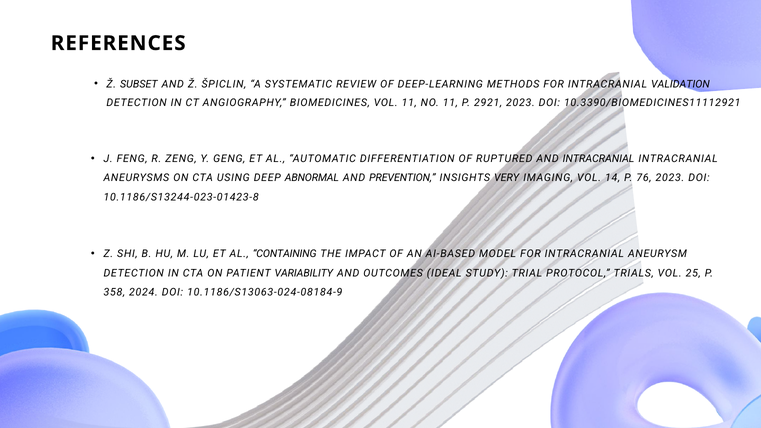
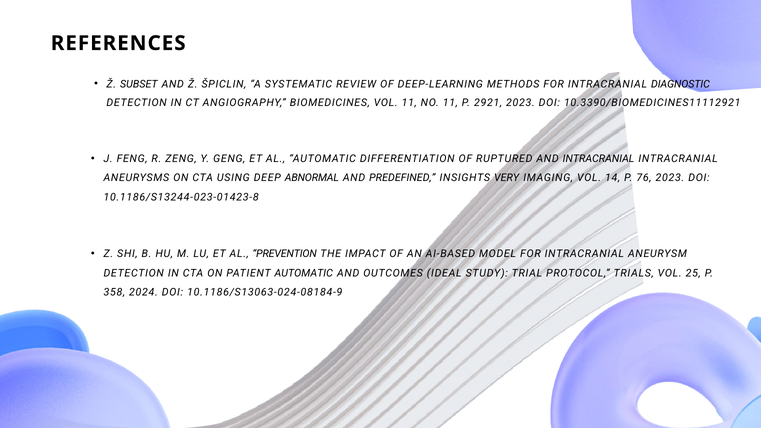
VALIDATION: VALIDATION -> DIAGNOSTIC
PREVENTION: PREVENTION -> PREDEFINED
CONTAINING: CONTAINING -> PREVENTION
PATIENT VARIABILITY: VARIABILITY -> AUTOMATIC
